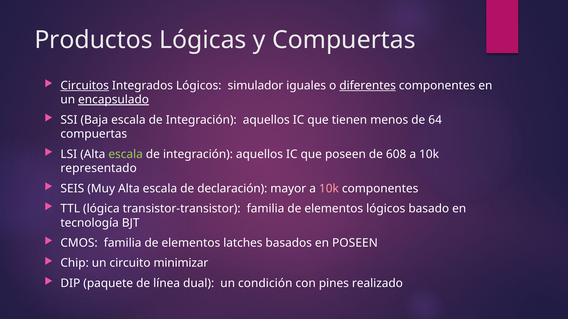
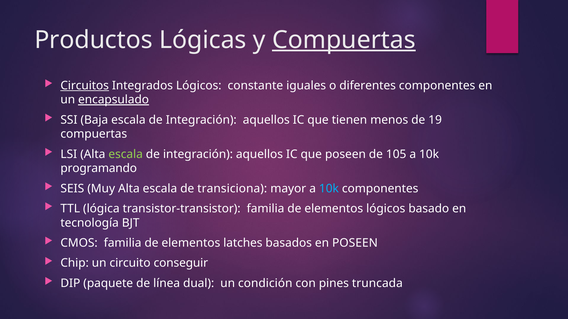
Compuertas at (344, 40) underline: none -> present
simulador: simulador -> constante
diferentes underline: present -> none
64: 64 -> 19
608: 608 -> 105
representado: representado -> programando
declaración: declaración -> transiciona
10k at (329, 189) colour: pink -> light blue
minimizar: minimizar -> conseguir
realizado: realizado -> truncada
